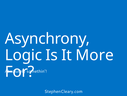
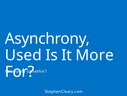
Logic: Logic -> Used
